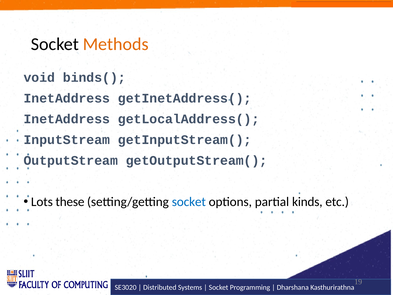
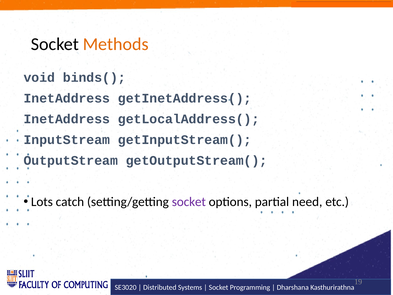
these: these -> catch
socket at (189, 202) colour: blue -> purple
kinds: kinds -> need
